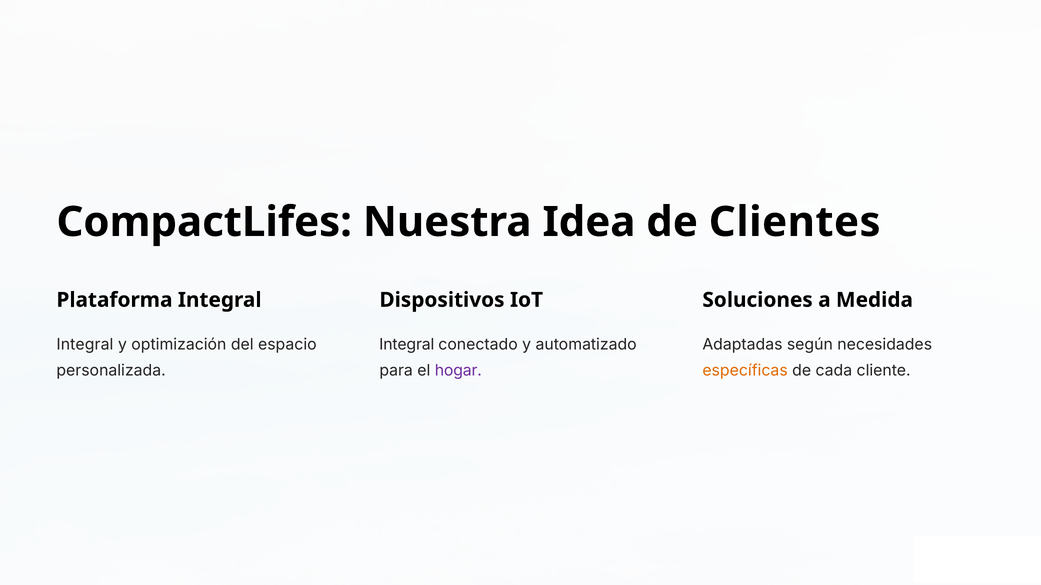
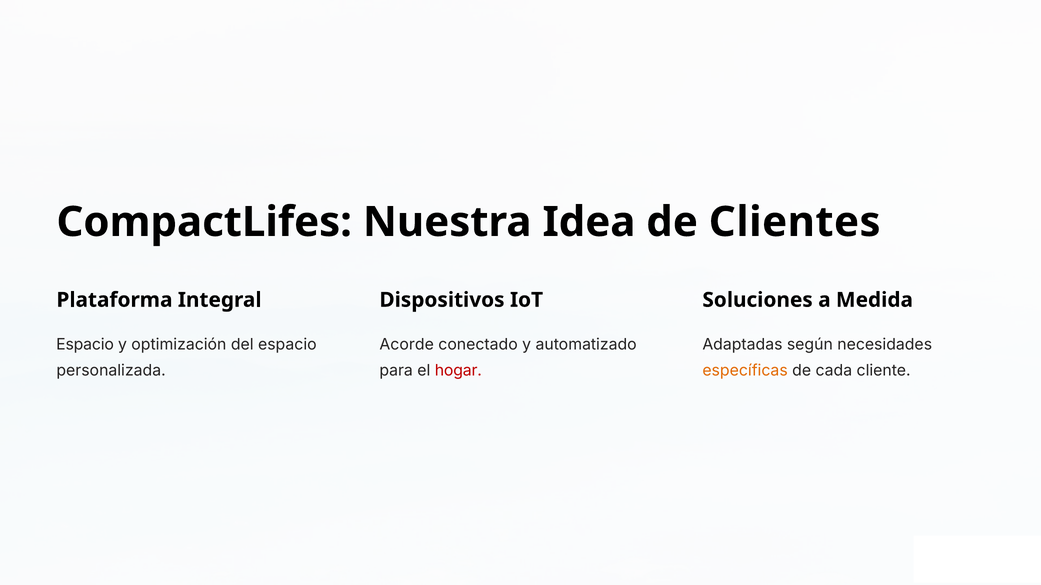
Integral at (85, 345): Integral -> Espacio
Integral at (407, 345): Integral -> Acorde
hogar colour: purple -> red
